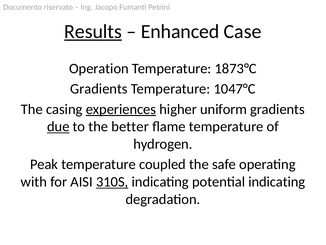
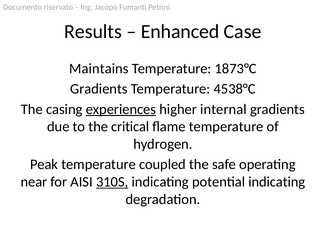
Results underline: present -> none
Operation: Operation -> Maintains
1047°C: 1047°C -> 4538°C
uniform: uniform -> internal
due underline: present -> none
better: better -> critical
with: with -> near
